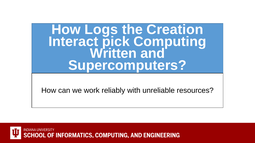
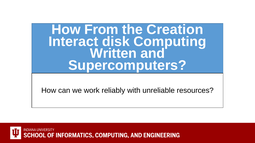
Logs: Logs -> From
pick: pick -> disk
